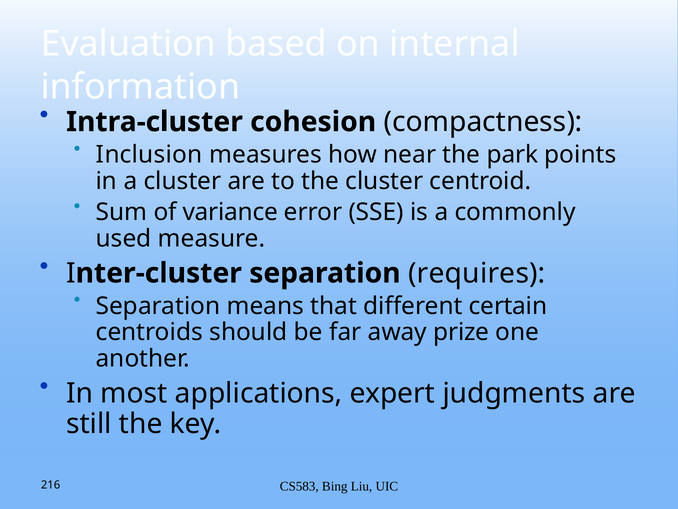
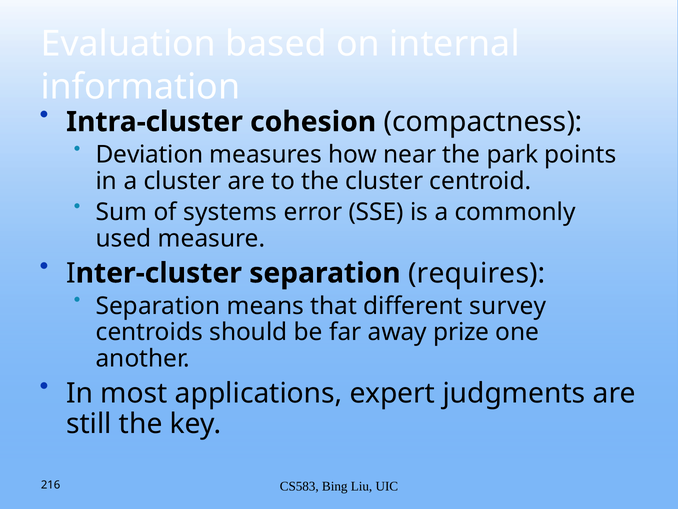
Inclusion: Inclusion -> Deviation
variance: variance -> systems
certain: certain -> survey
